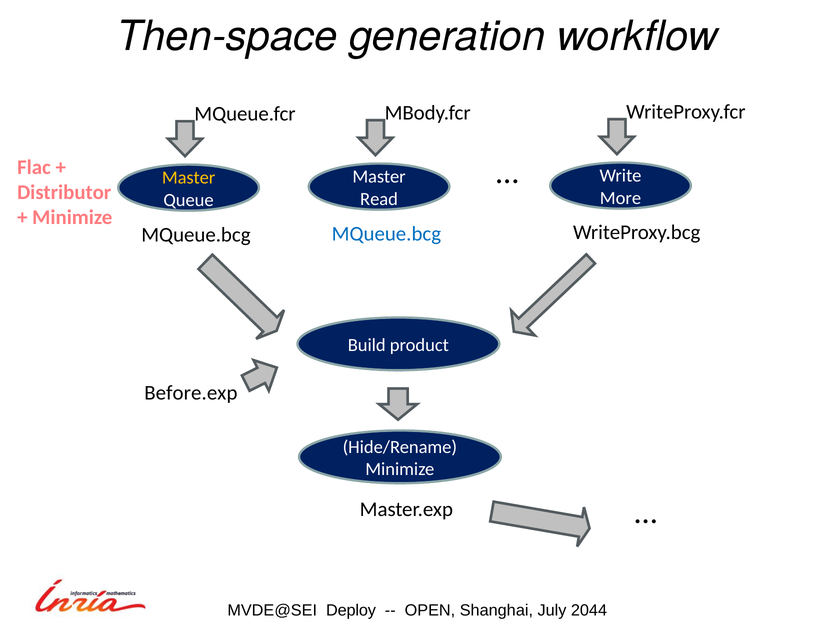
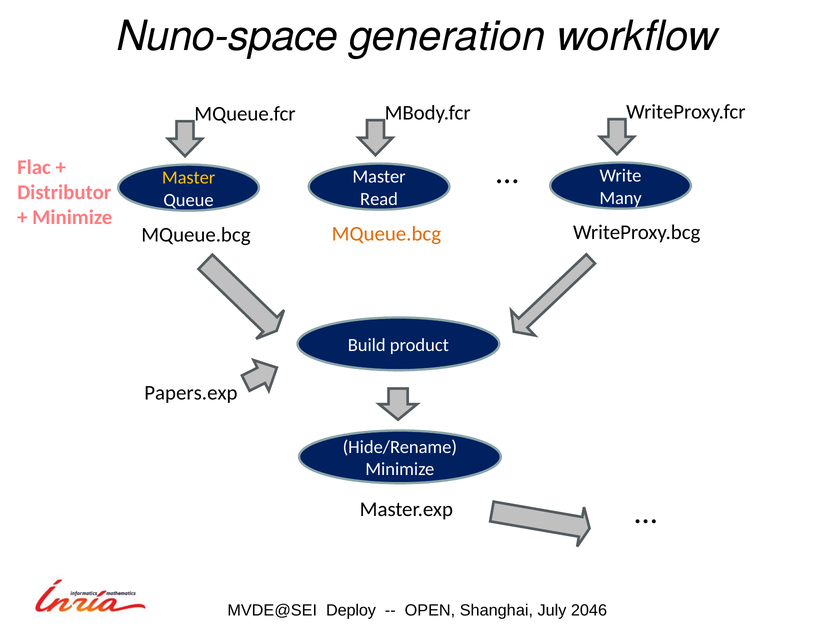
Then-space: Then-space -> Nuno-space
More: More -> Many
MQueue.bcg at (386, 234) colour: blue -> orange
Before.exp: Before.exp -> Papers.exp
2044: 2044 -> 2046
